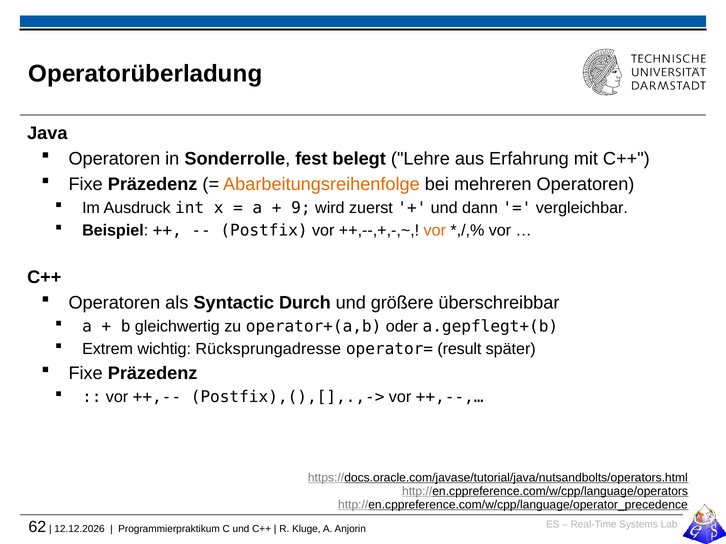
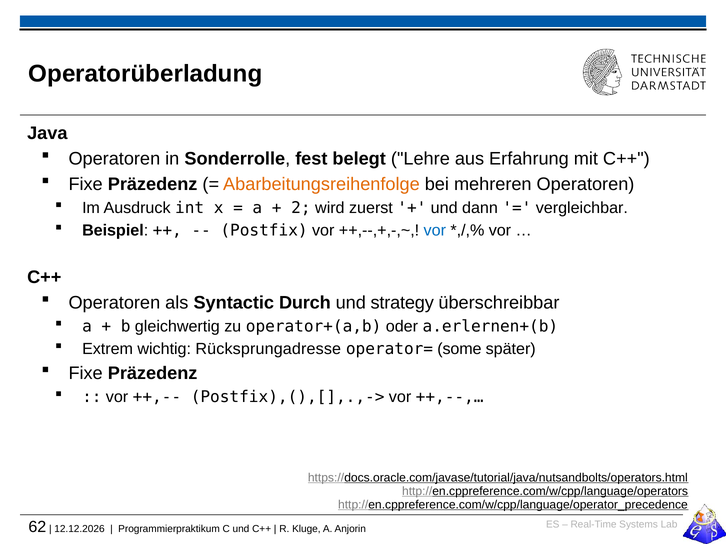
9: 9 -> 2
vor at (435, 231) colour: orange -> blue
größere: größere -> strategy
a.gepflegt+(b: a.gepflegt+(b -> a.erlernen+(b
result: result -> some
